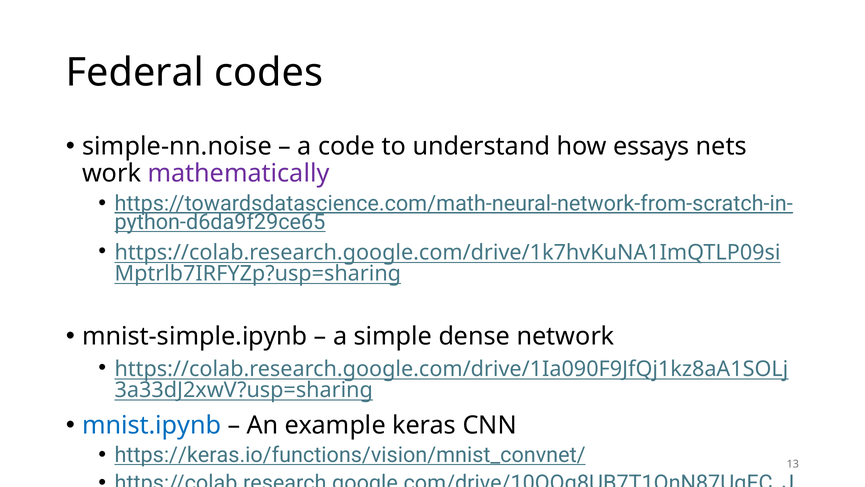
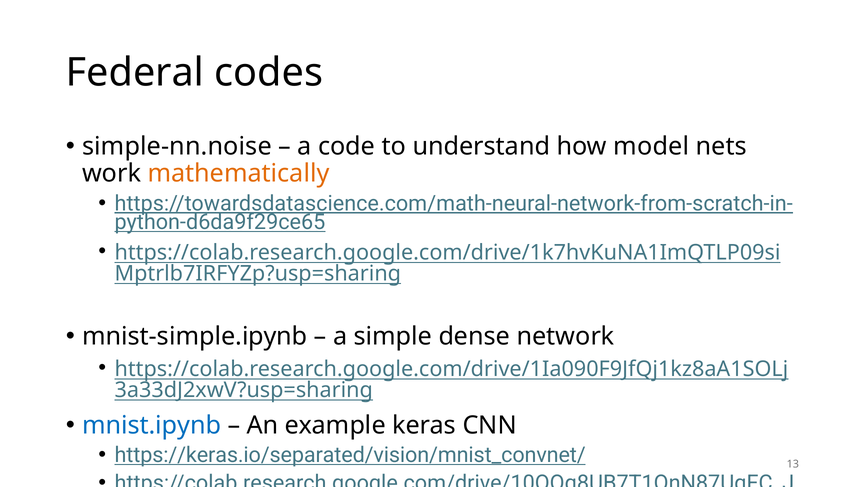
essays: essays -> model
mathematically colour: purple -> orange
https://keras.io/functions/vision/mnist_convnet/: https://keras.io/functions/vision/mnist_convnet/ -> https://keras.io/separated/vision/mnist_convnet/
